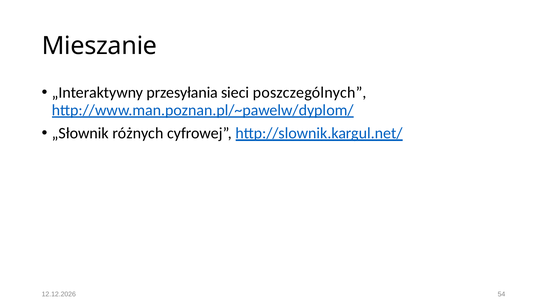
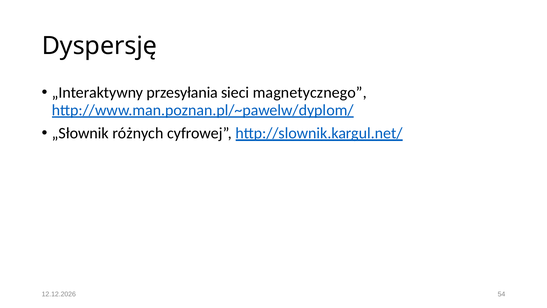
Mieszanie: Mieszanie -> Dyspersję
poszczególnych: poszczególnych -> magnetycznego
